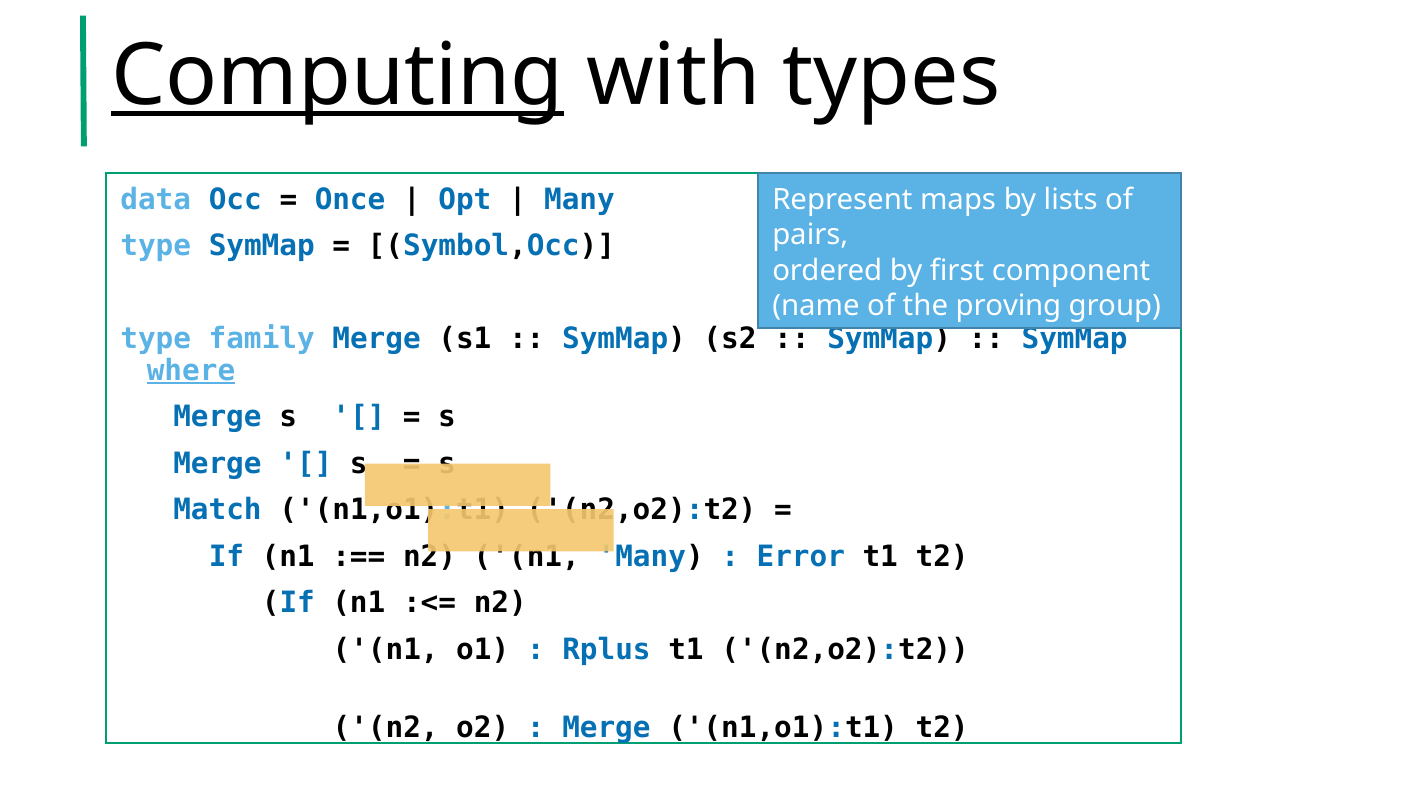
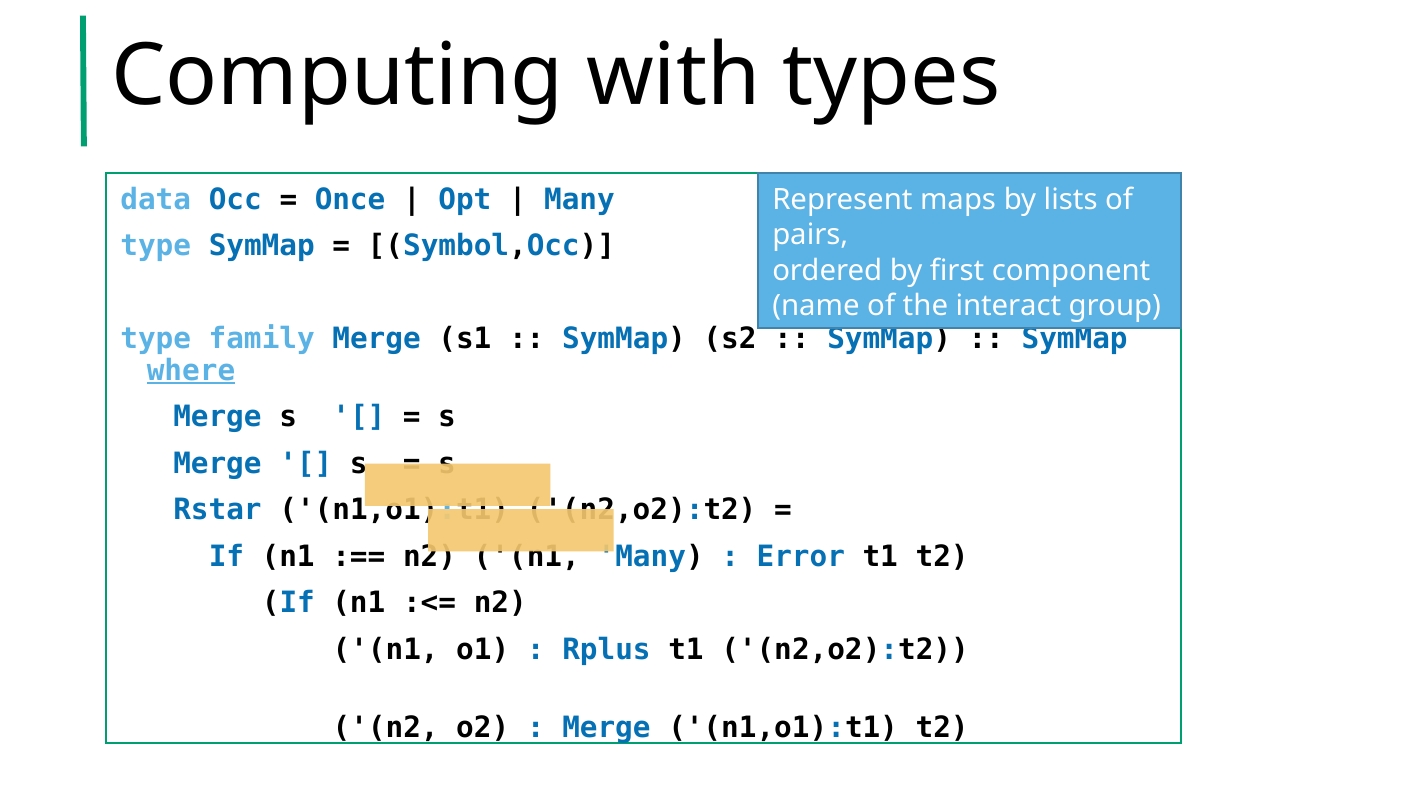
Computing underline: present -> none
proving: proving -> interact
Match: Match -> Rstar
